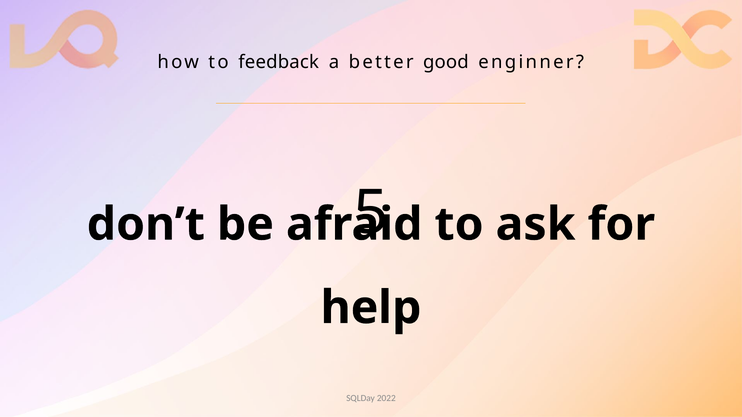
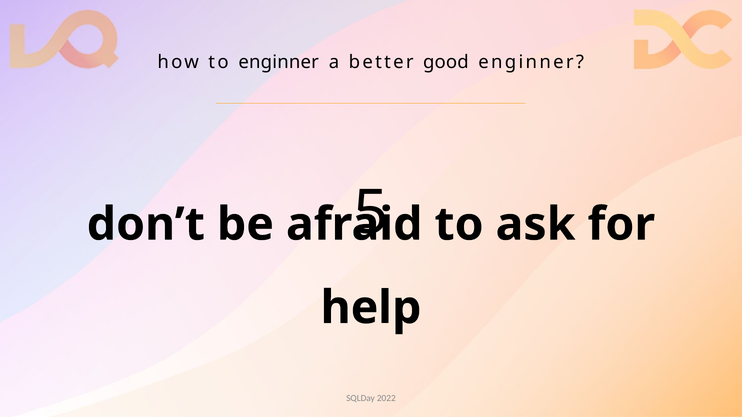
to feedback: feedback -> enginner
